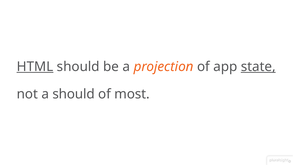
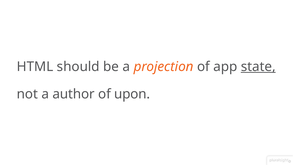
HTML underline: present -> none
a should: should -> author
most: most -> upon
